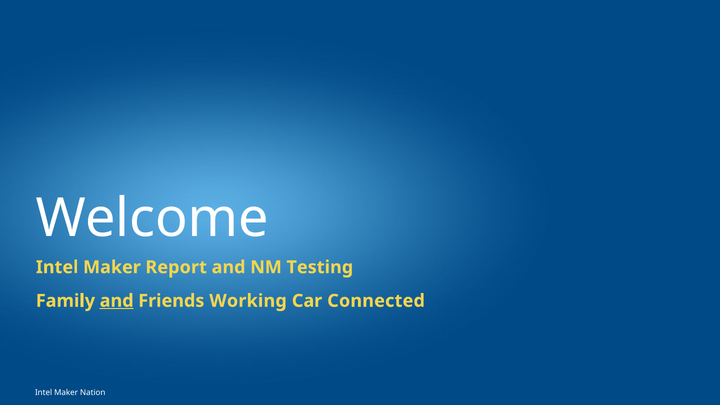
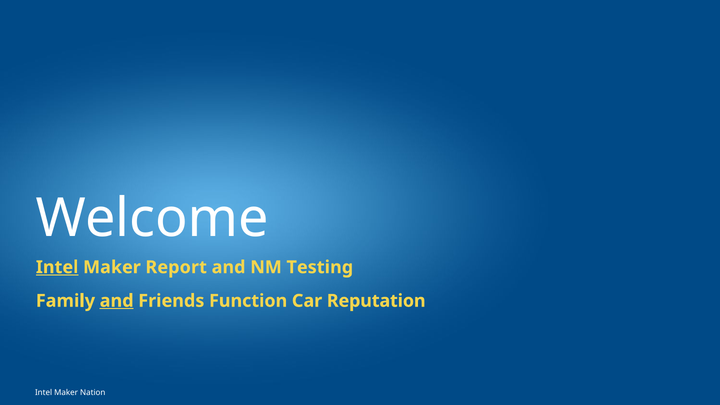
Intel at (57, 267) underline: none -> present
Working: Working -> Function
Connected: Connected -> Reputation
